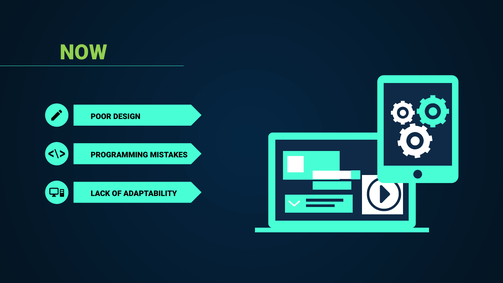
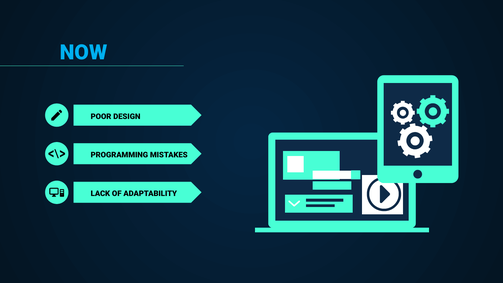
NOW colour: light green -> light blue
